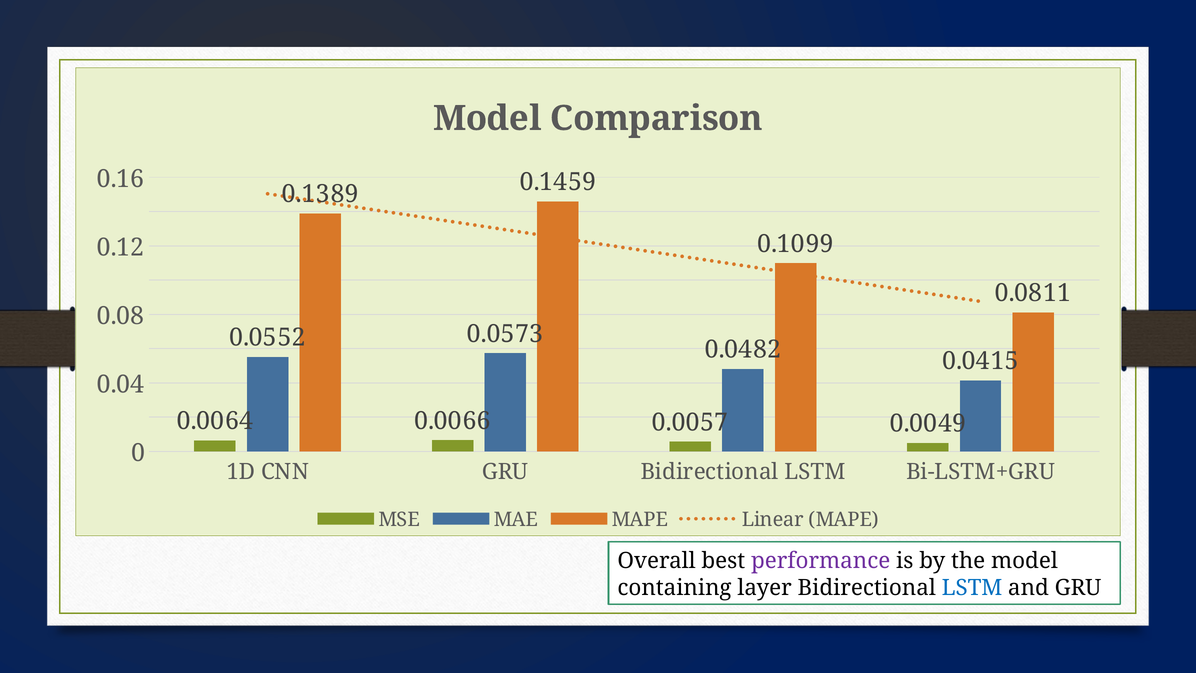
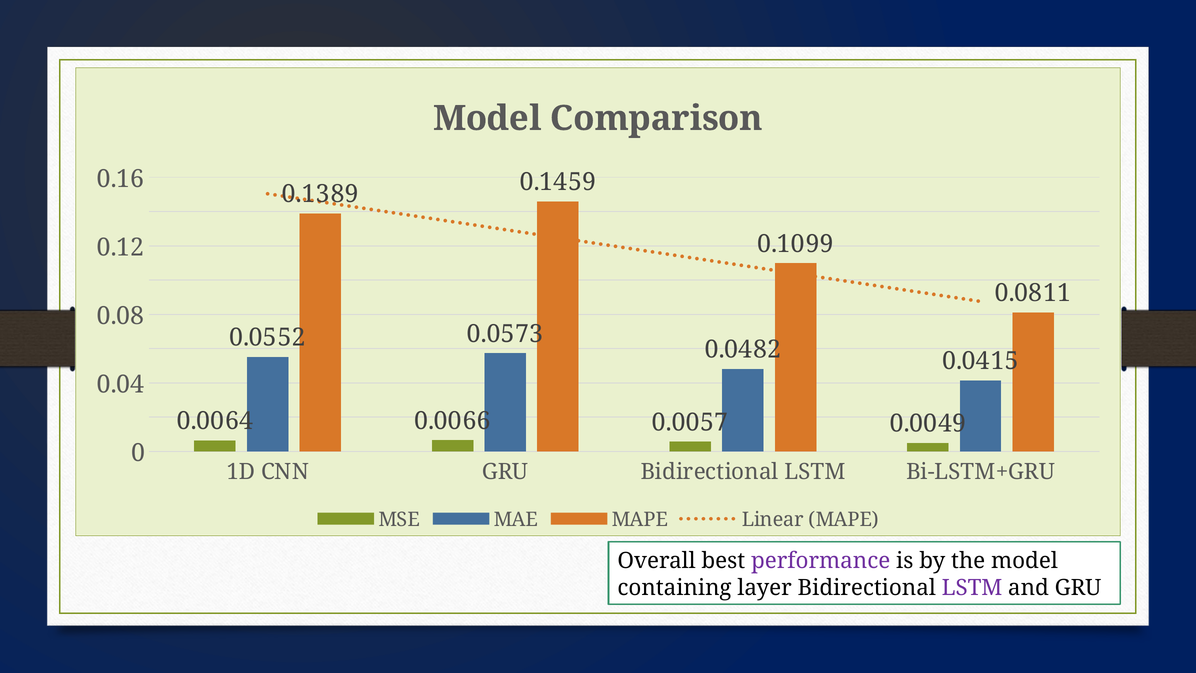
LSTM at (972, 588) colour: blue -> purple
